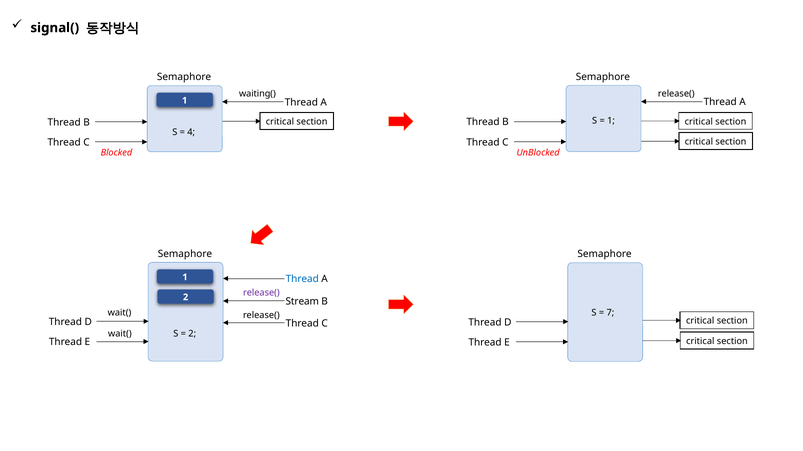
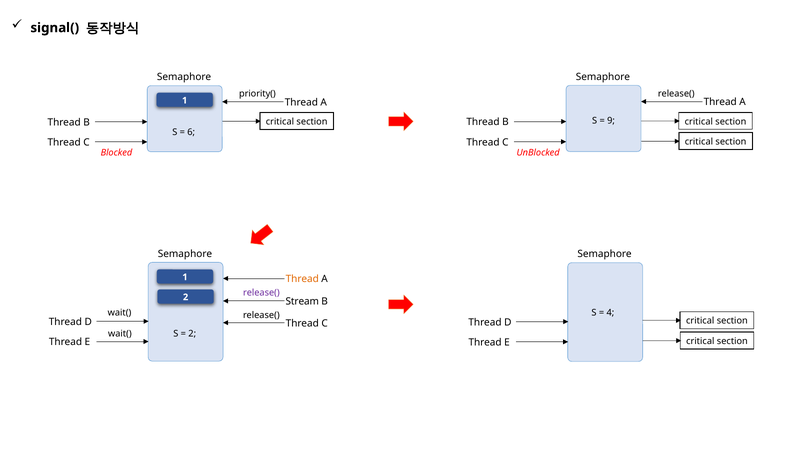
waiting(: waiting( -> priority(
1 at (611, 121): 1 -> 9
4: 4 -> 6
Thread at (302, 279) colour: blue -> orange
7: 7 -> 4
